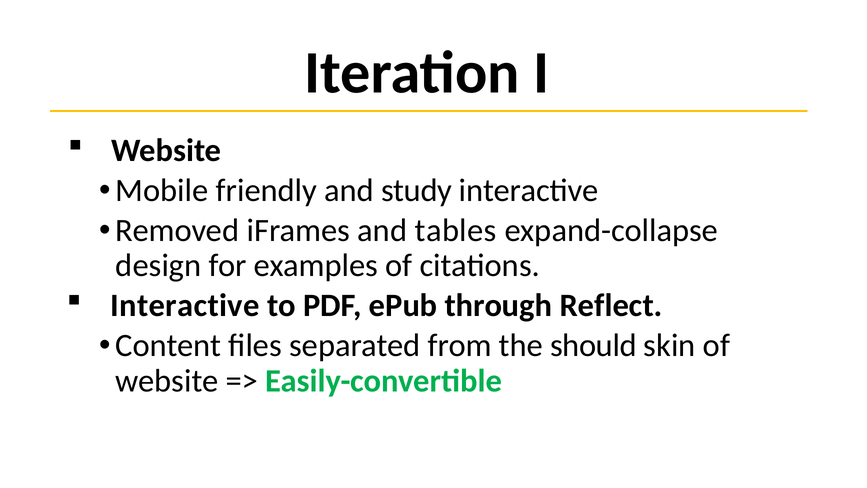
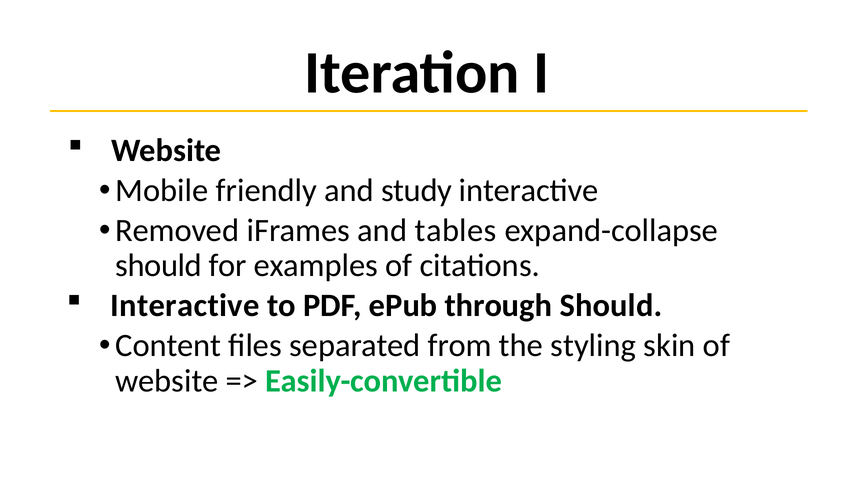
design at (158, 266): design -> should
through Reflect: Reflect -> Should
should: should -> styling
